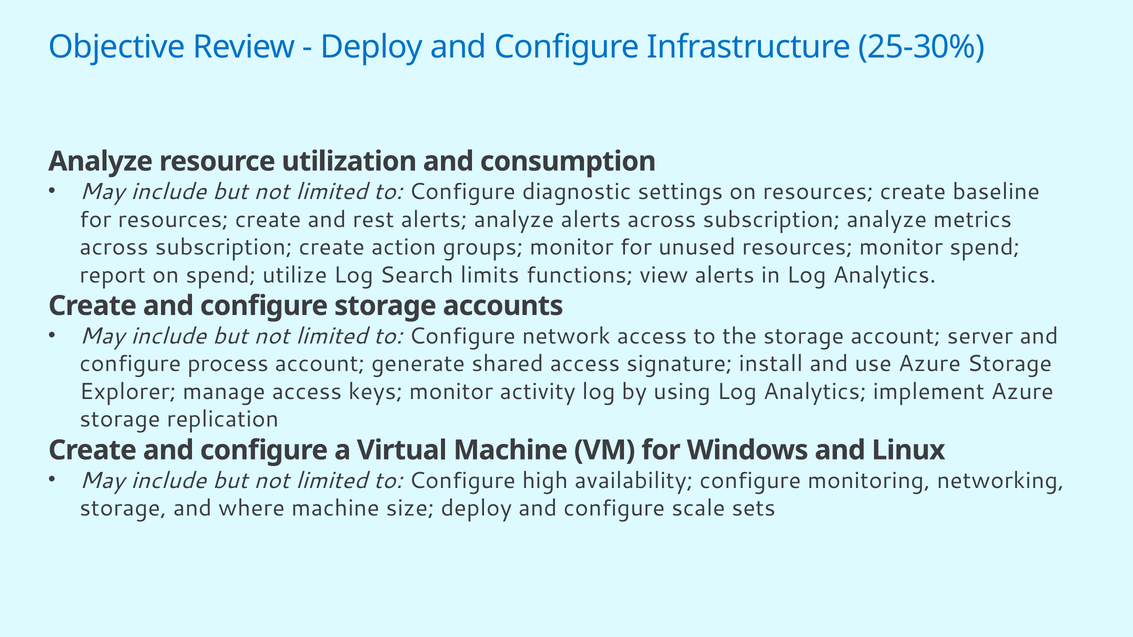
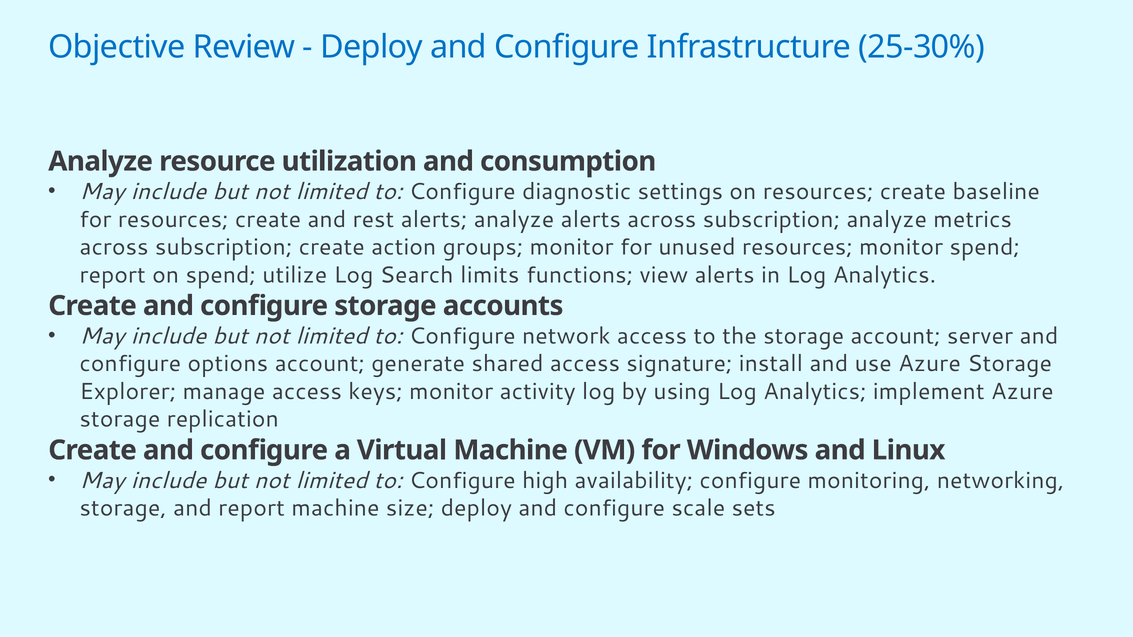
process: process -> options
and where: where -> report
